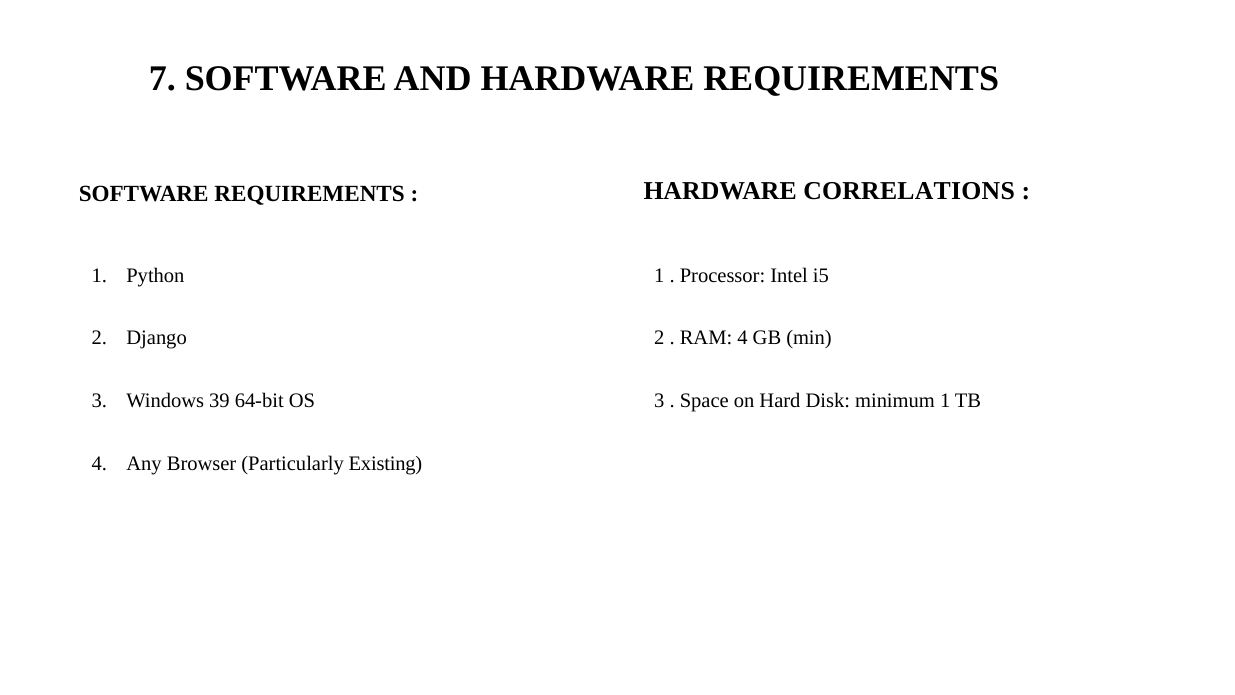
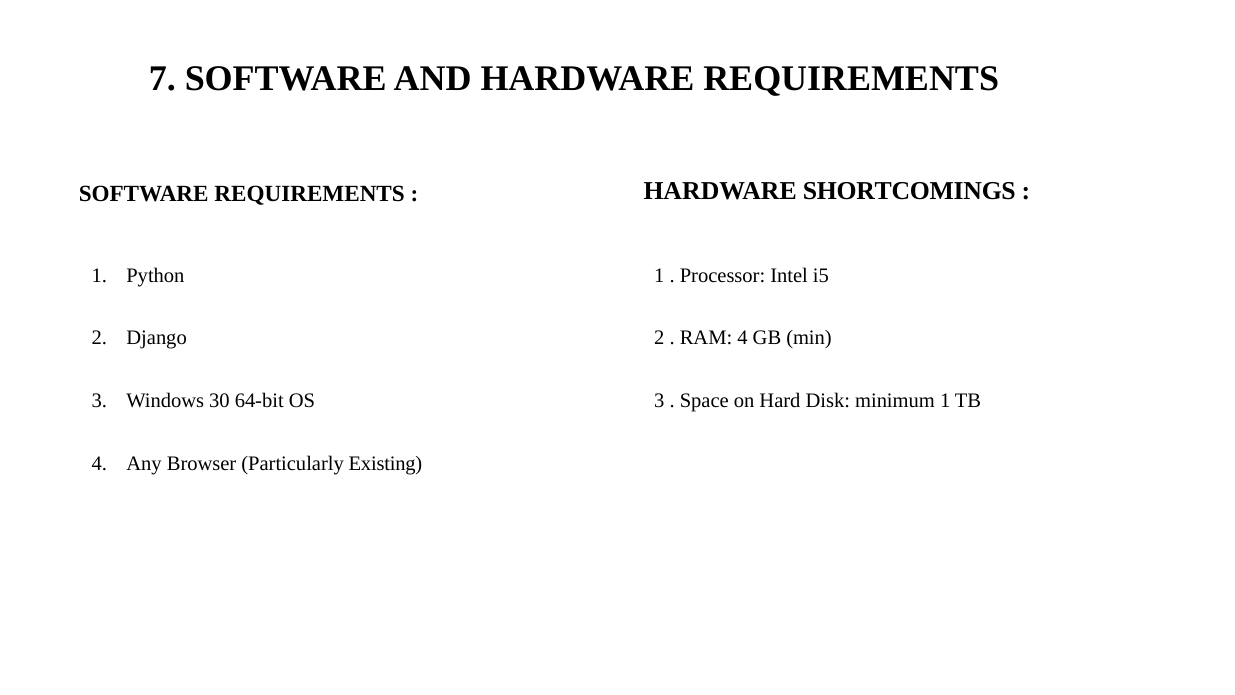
CORRELATIONS: CORRELATIONS -> SHORTCOMINGS
39: 39 -> 30
